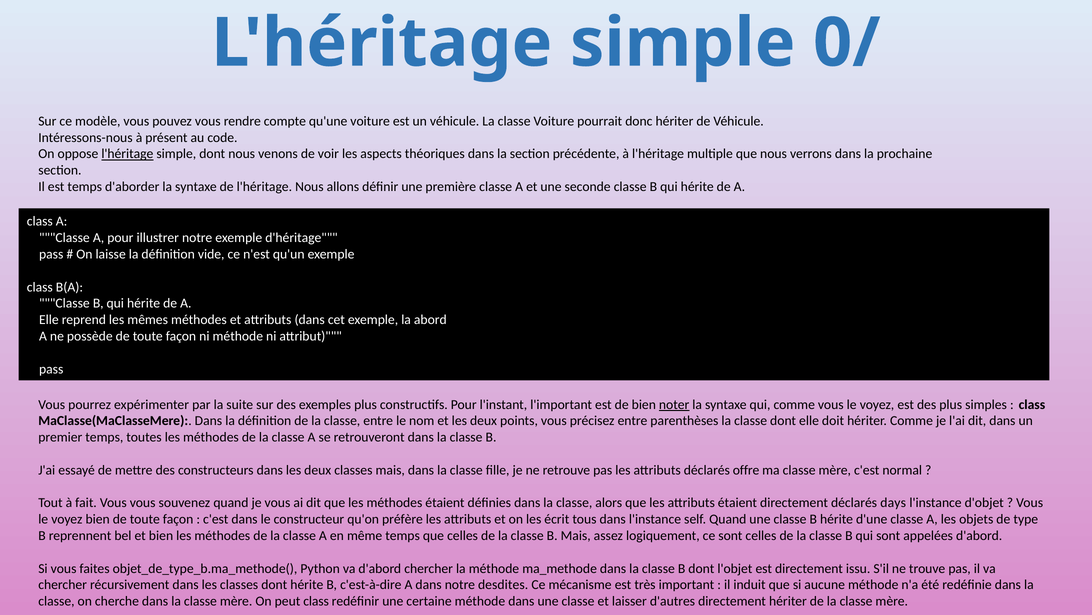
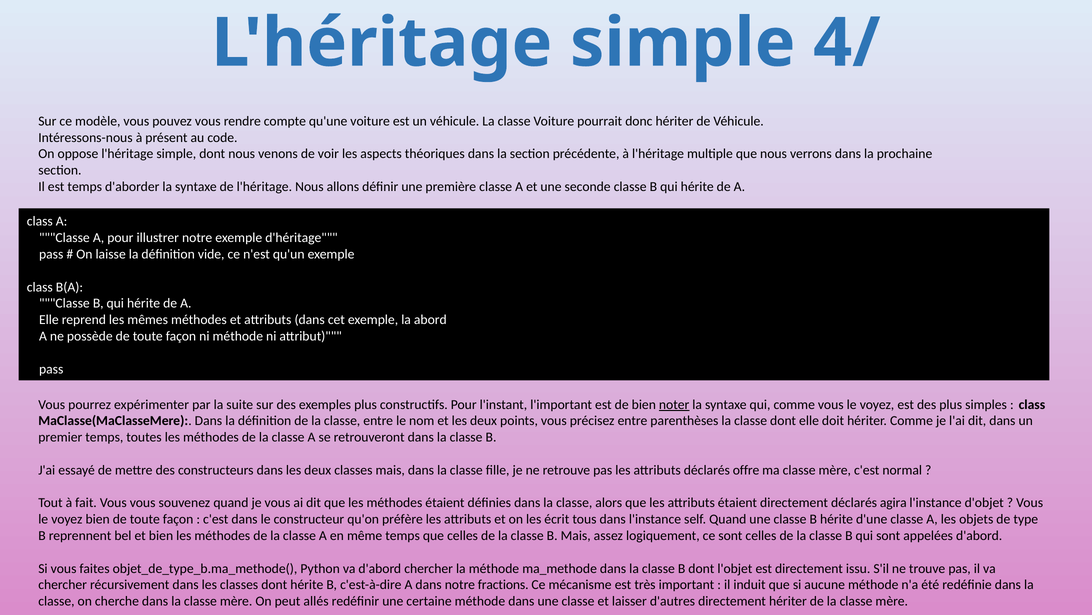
0/: 0/ -> 4/
l'héritage at (127, 154) underline: present -> none
days: days -> agira
desdites: desdites -> fractions
peut class: class -> allés
